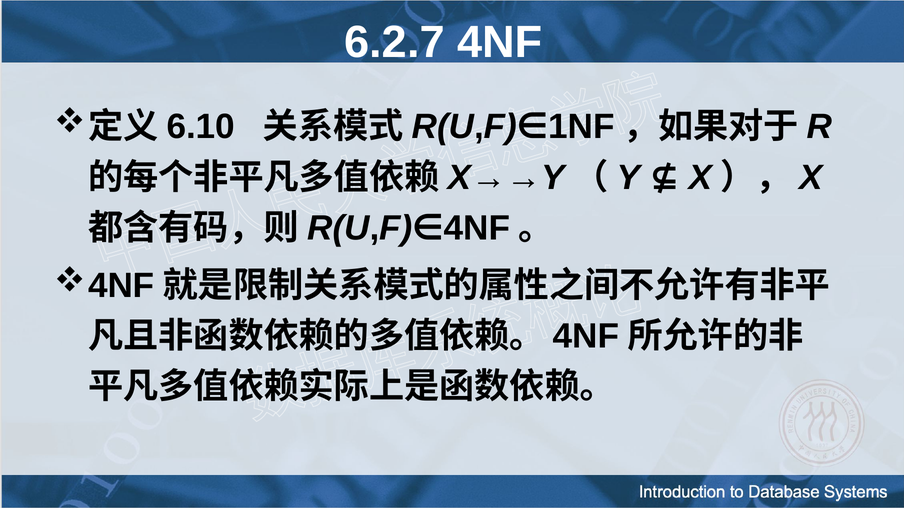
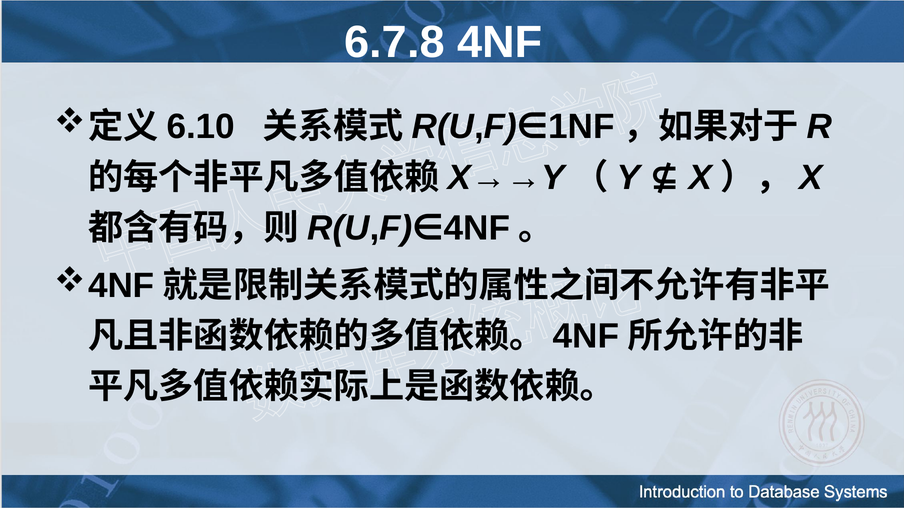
6.2.7: 6.2.7 -> 6.7.8
